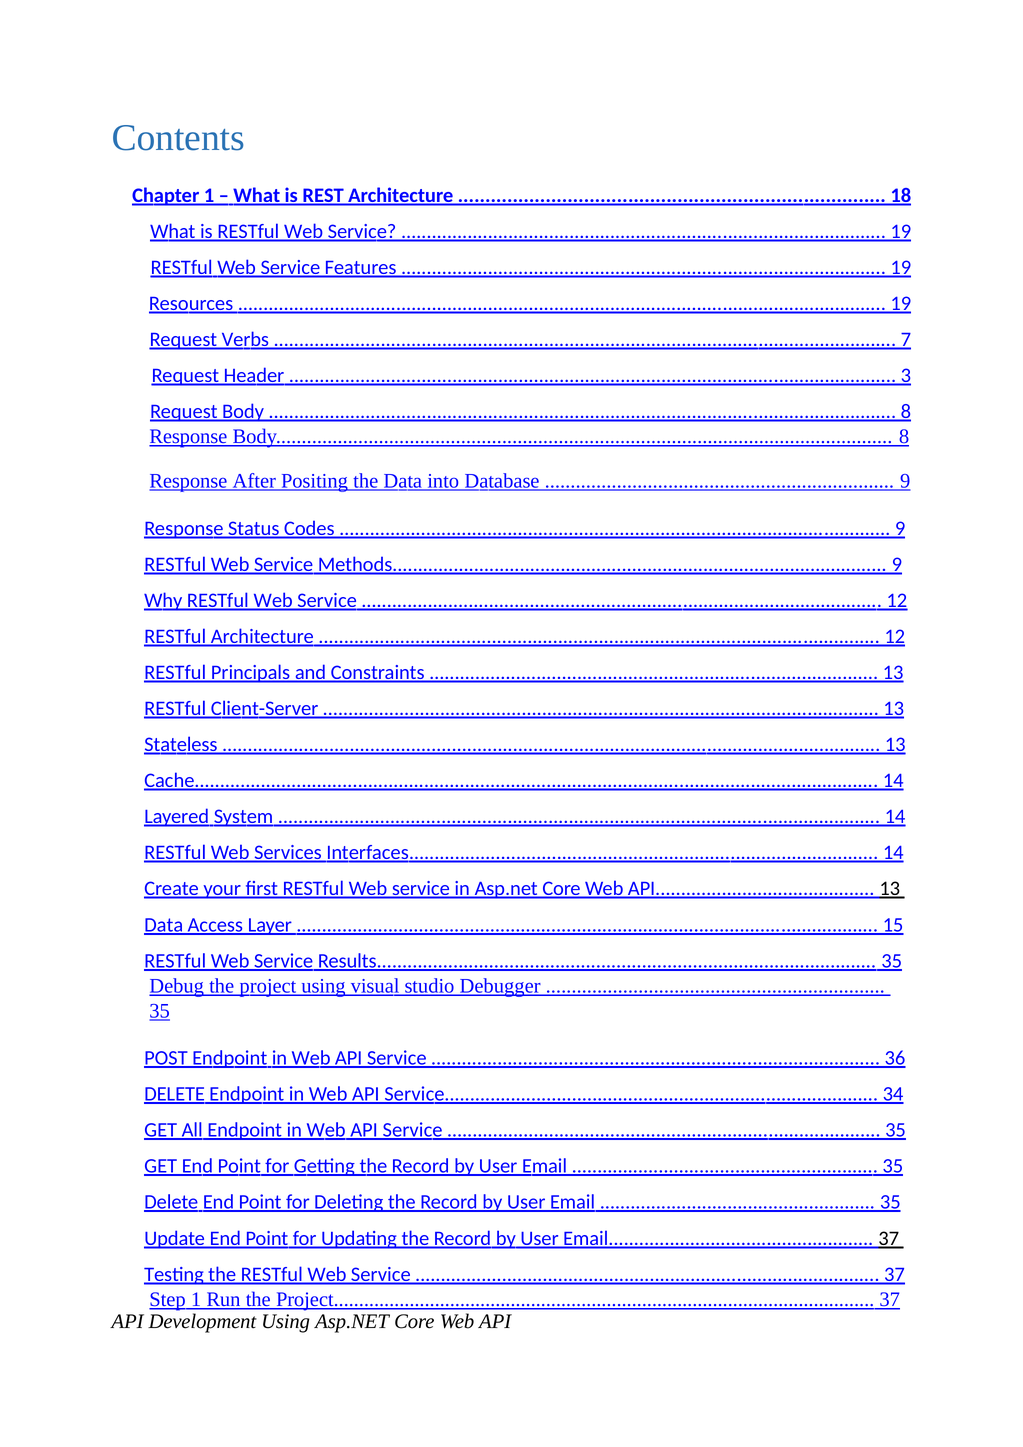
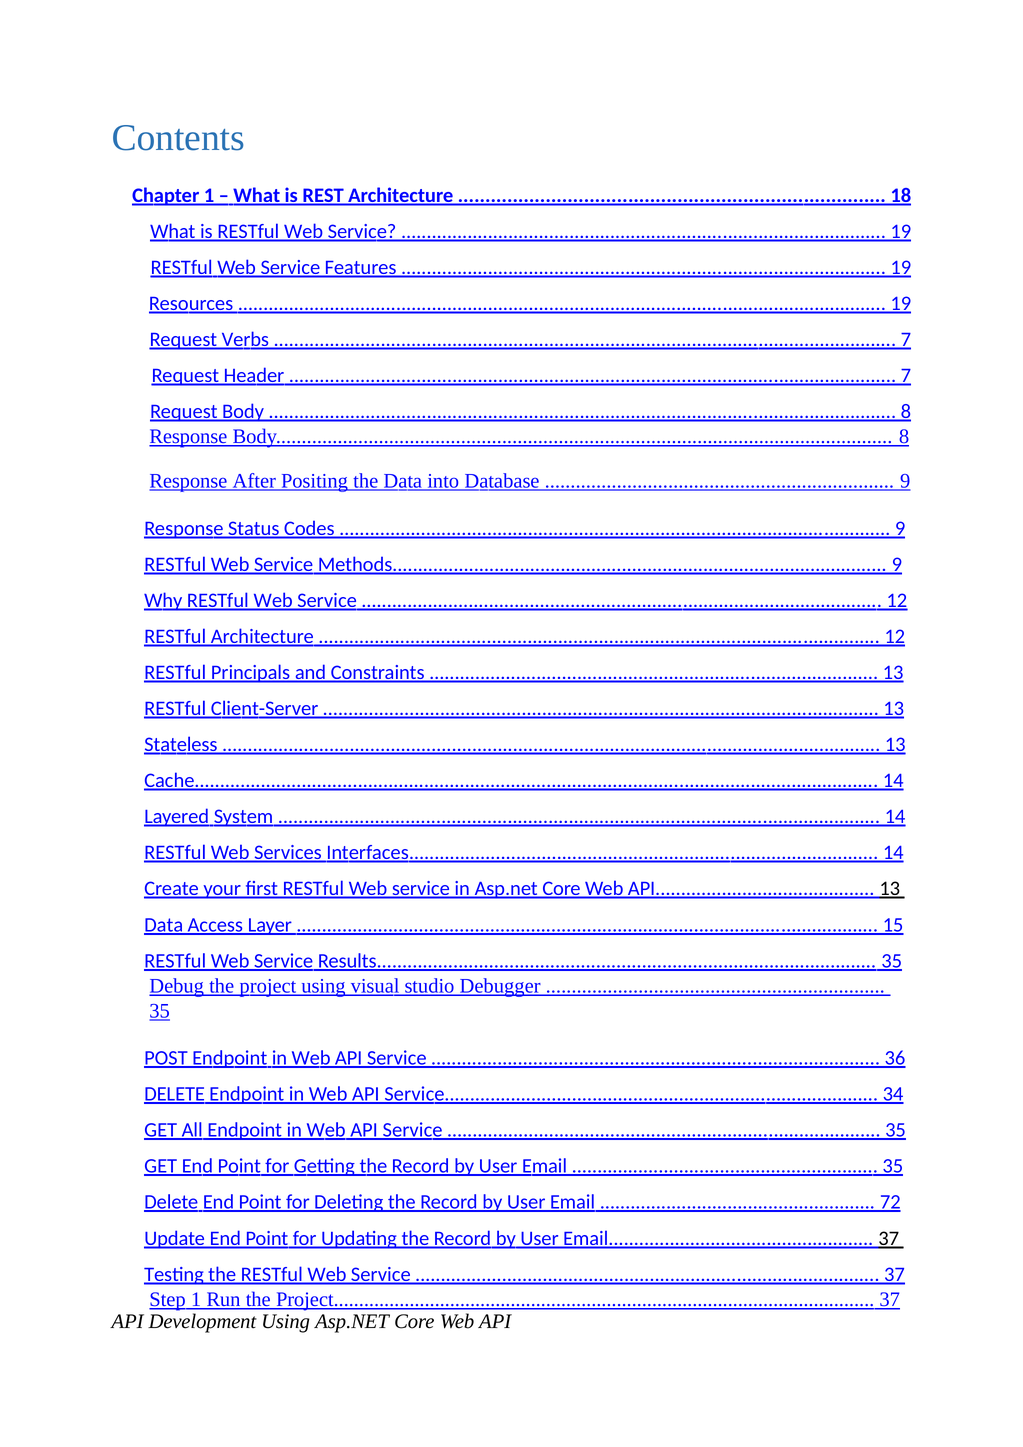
3 at (906, 375): 3 -> 7
35 at (890, 1201): 35 -> 72
